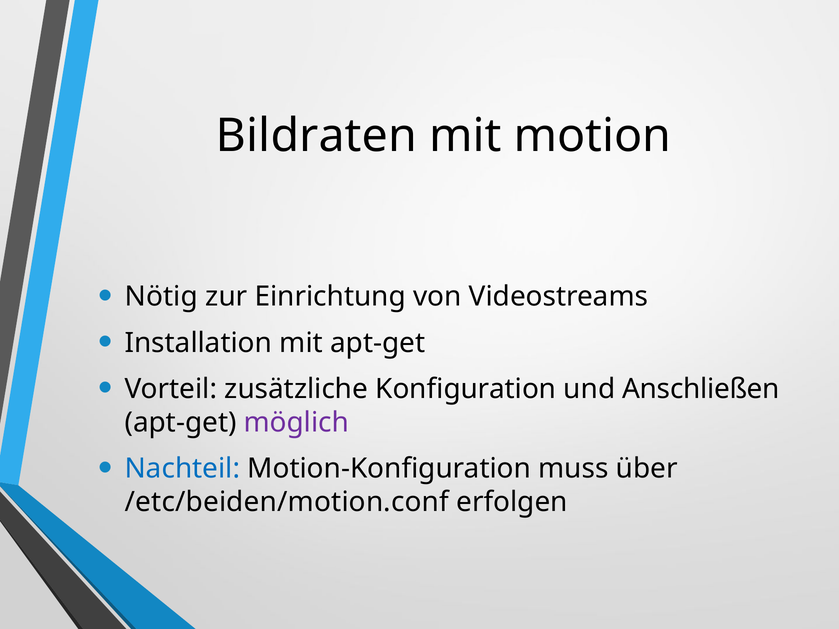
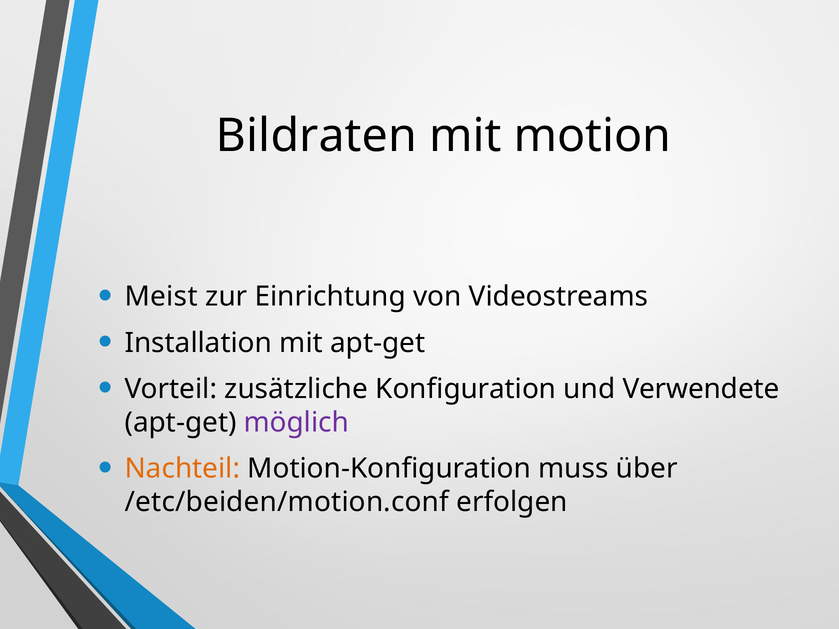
Nötig: Nötig -> Meist
Anschließen: Anschließen -> Verwendete
Nachteil colour: blue -> orange
